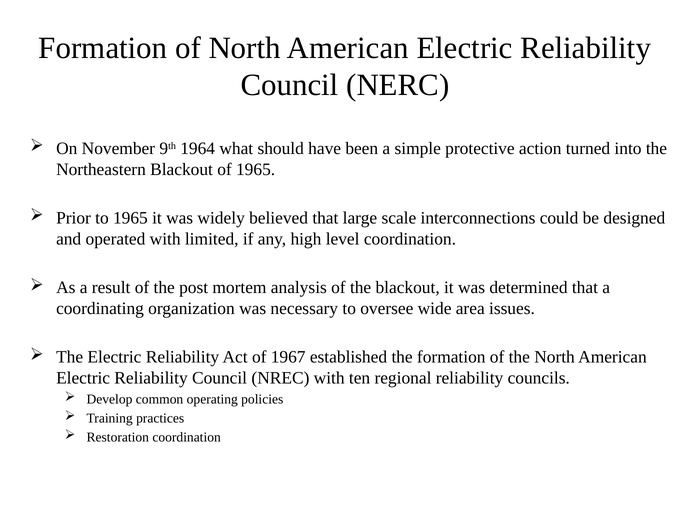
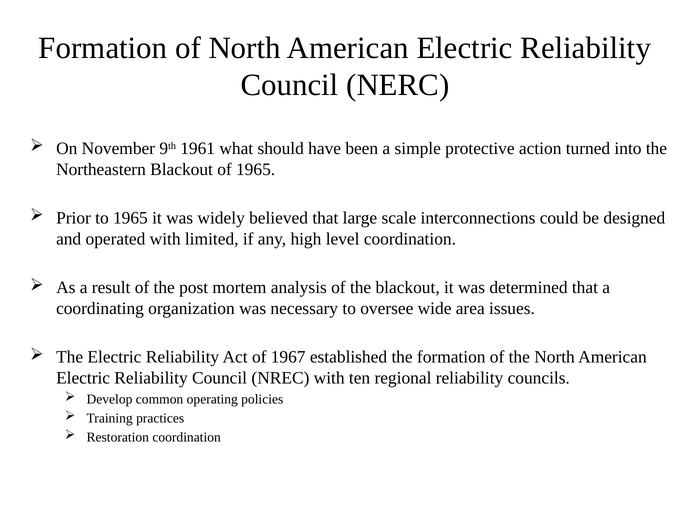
1964: 1964 -> 1961
